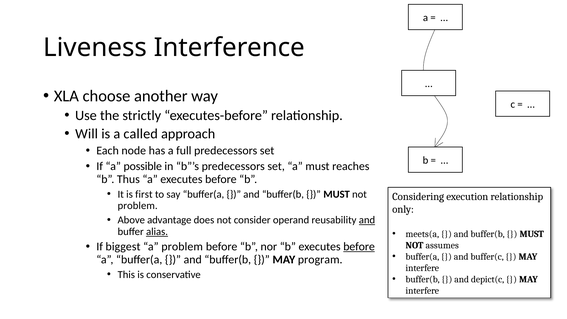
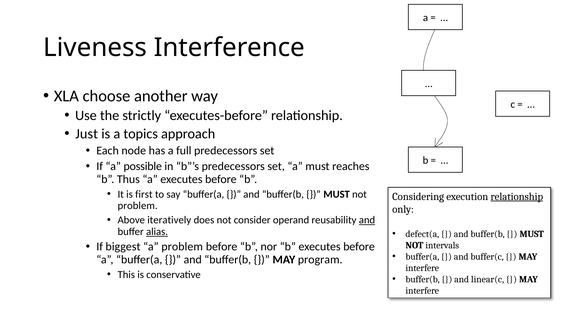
Will: Will -> Just
called: called -> topics
relationship at (517, 197) underline: none -> present
advantage: advantage -> iteratively
meets(a: meets(a -> defect(a
before at (359, 247) underline: present -> none
assumes: assumes -> intervals
depict(c: depict(c -> linear(c
